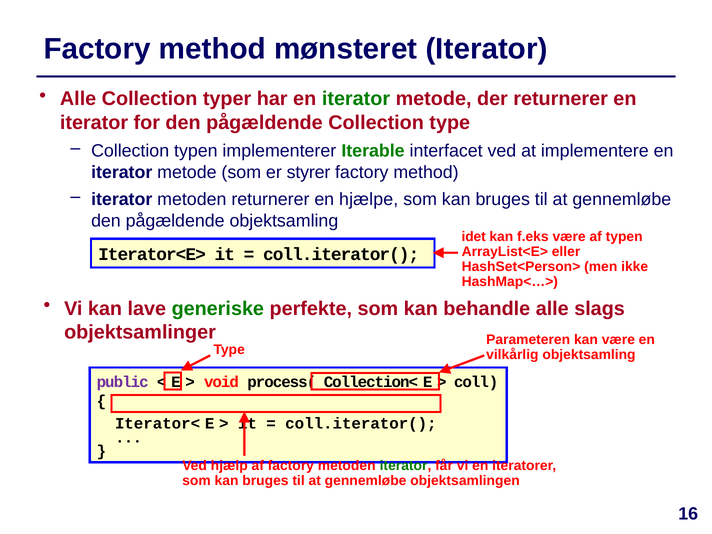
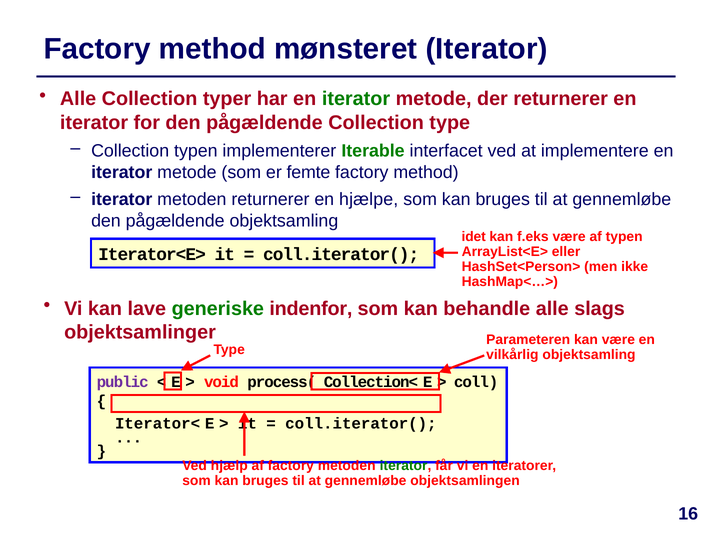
styrer: styrer -> femte
perfekte: perfekte -> indenfor
